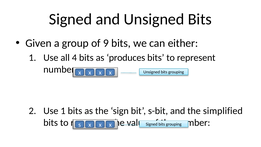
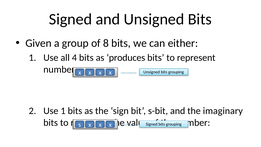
9: 9 -> 8
simplified: simplified -> imaginary
